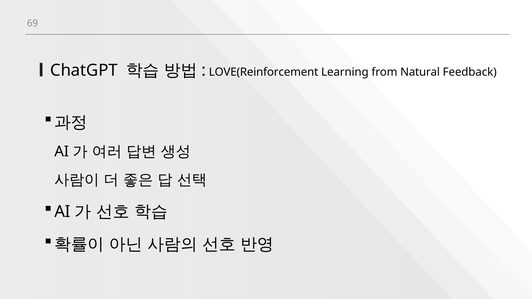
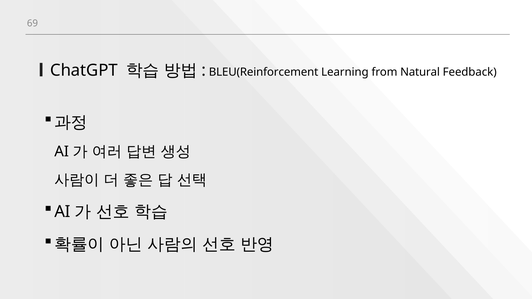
LOVE(Reinforcement: LOVE(Reinforcement -> BLEU(Reinforcement
